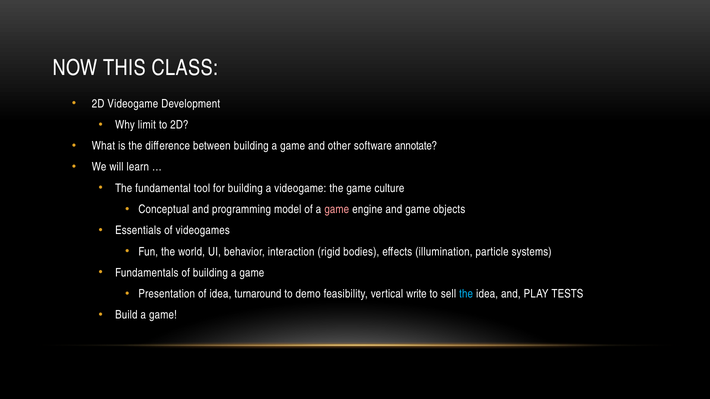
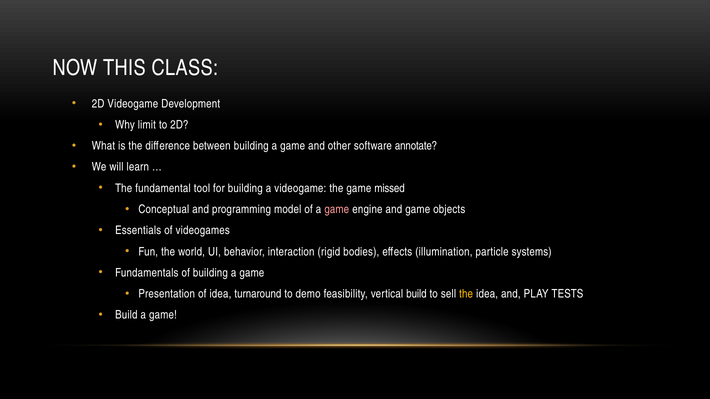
culture: culture -> missed
vertical write: write -> build
the at (466, 294) colour: light blue -> yellow
